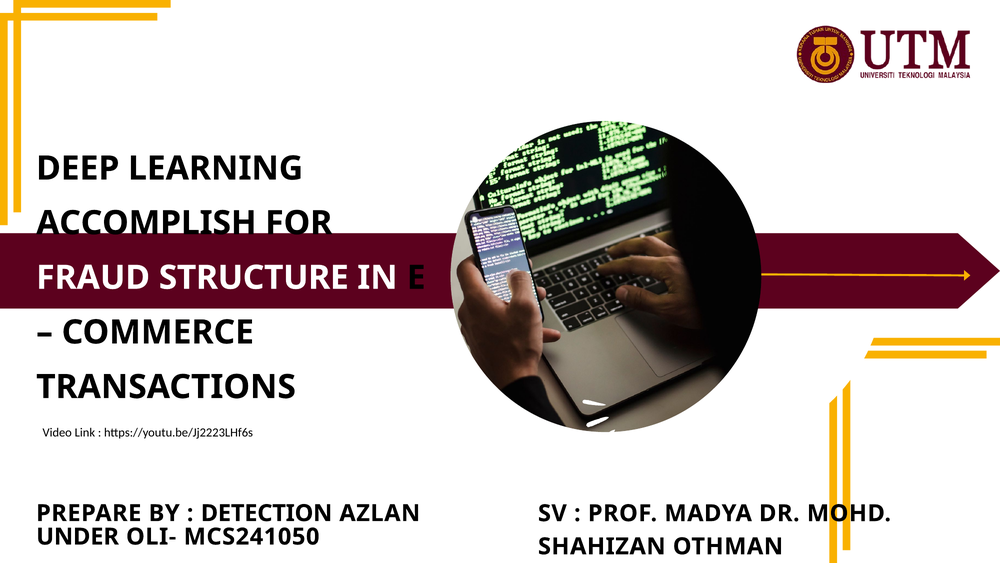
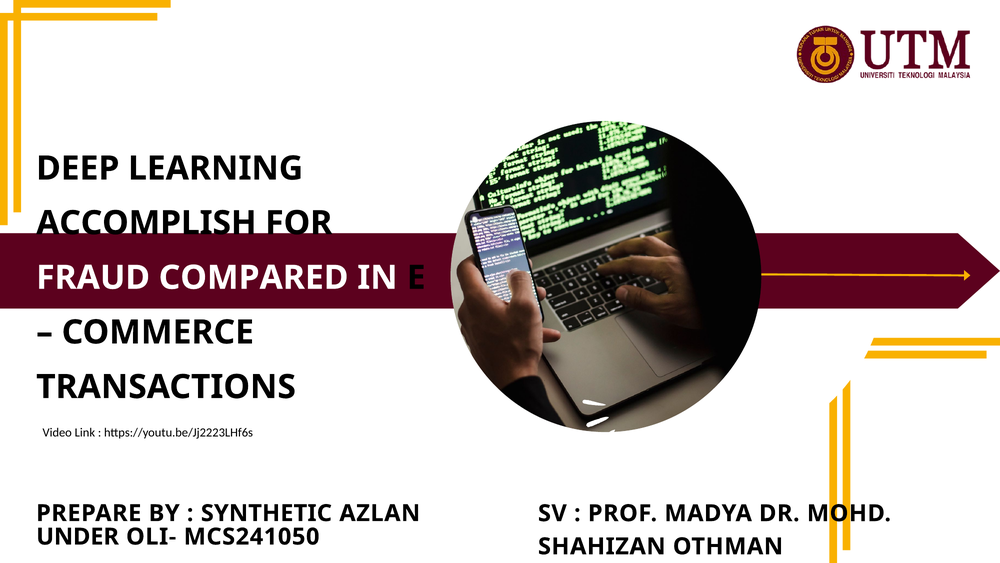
STRUCTURE: STRUCTURE -> COMPARED
DETECTION: DETECTION -> SYNTHETIC
